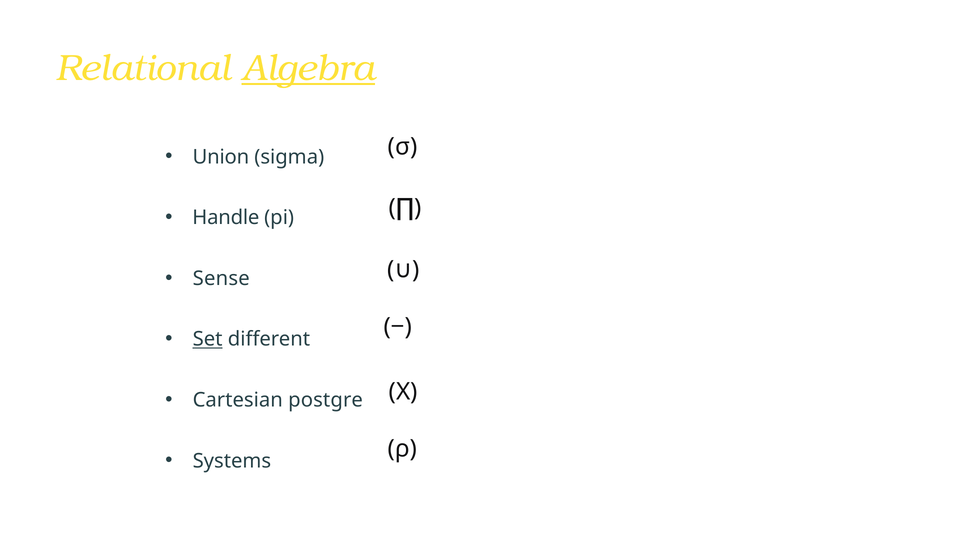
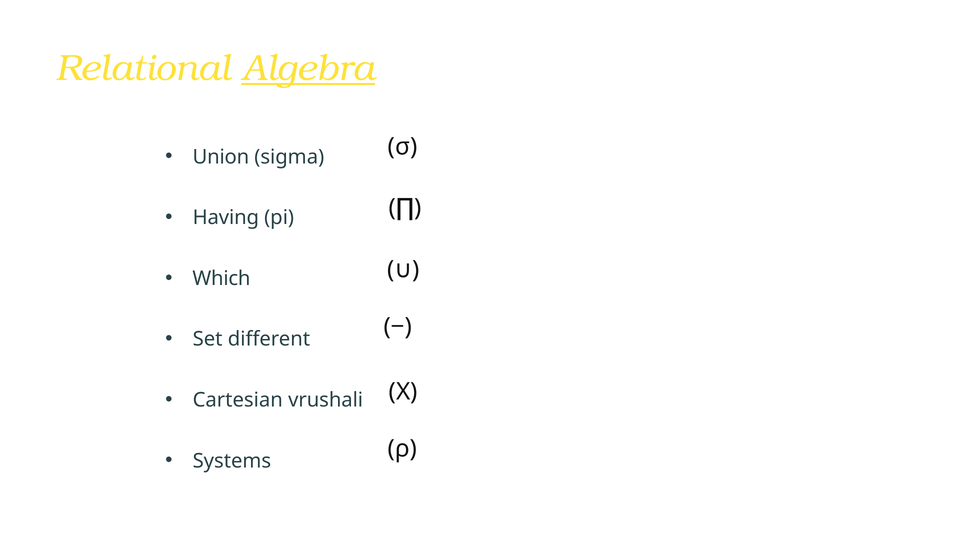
Handle: Handle -> Having
Sense: Sense -> Which
Set underline: present -> none
postgre: postgre -> vrushali
